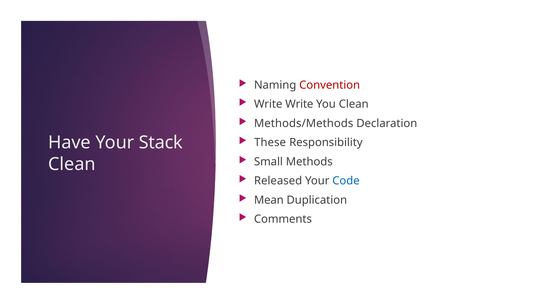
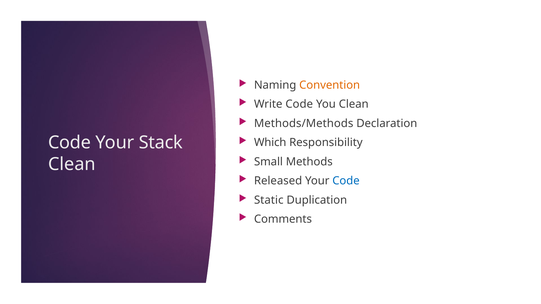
Convention colour: red -> orange
Write Write: Write -> Code
Have at (69, 143): Have -> Code
These: These -> Which
Mean: Mean -> Static
